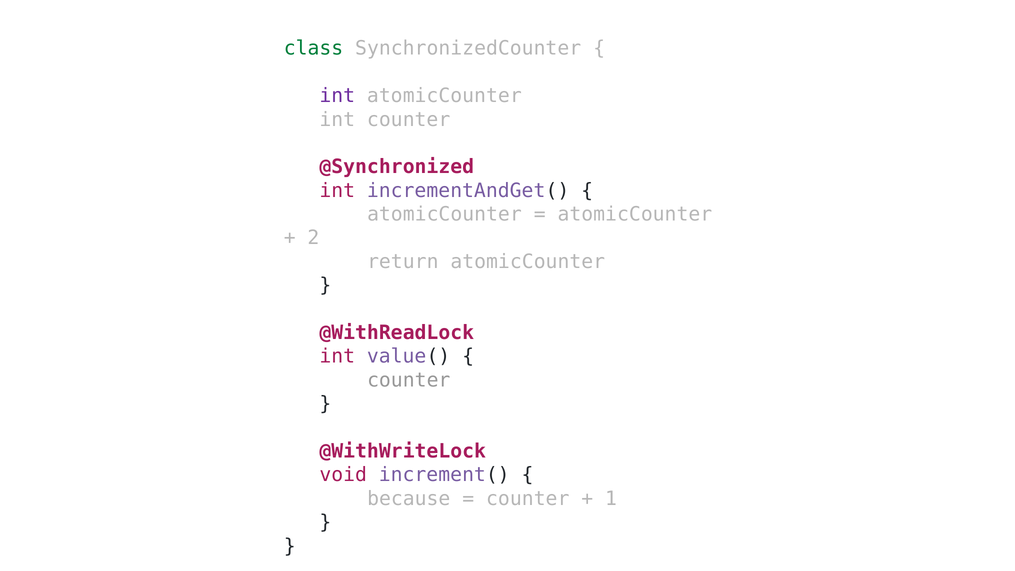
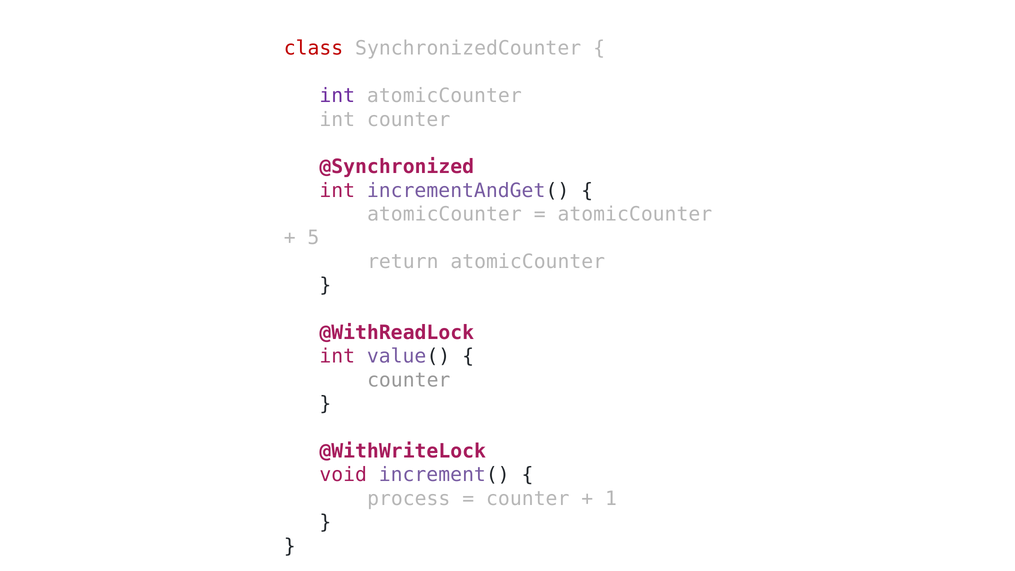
class colour: green -> red
2: 2 -> 5
because: because -> process
